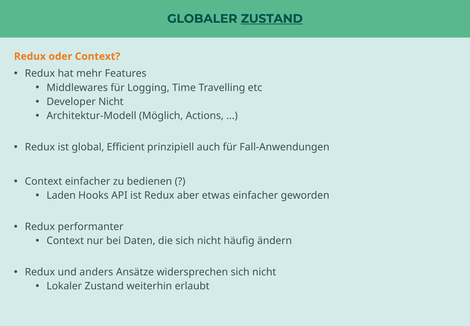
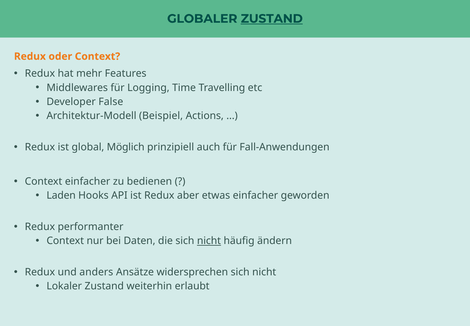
Developer Nicht: Nicht -> False
Möglich: Möglich -> Beispiel
Efficient: Efficient -> Möglich
nicht at (209, 240) underline: none -> present
